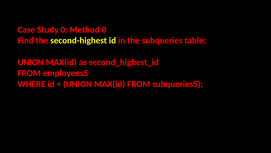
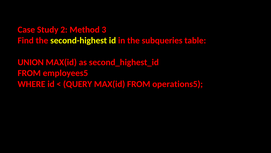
Study 0: 0 -> 2
Method 0: 0 -> 3
UNION at (78, 84): UNION -> QUERY
subqueries5: subqueries5 -> operations5
